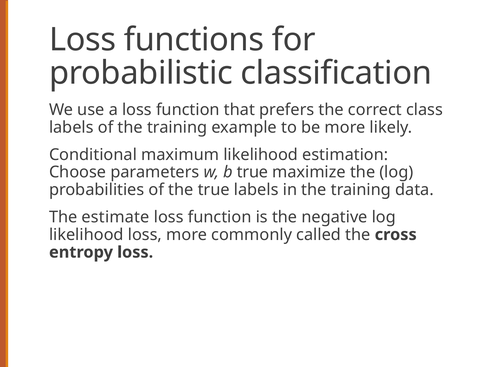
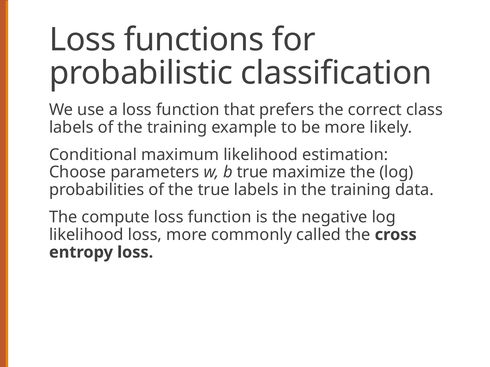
estimate: estimate -> compute
